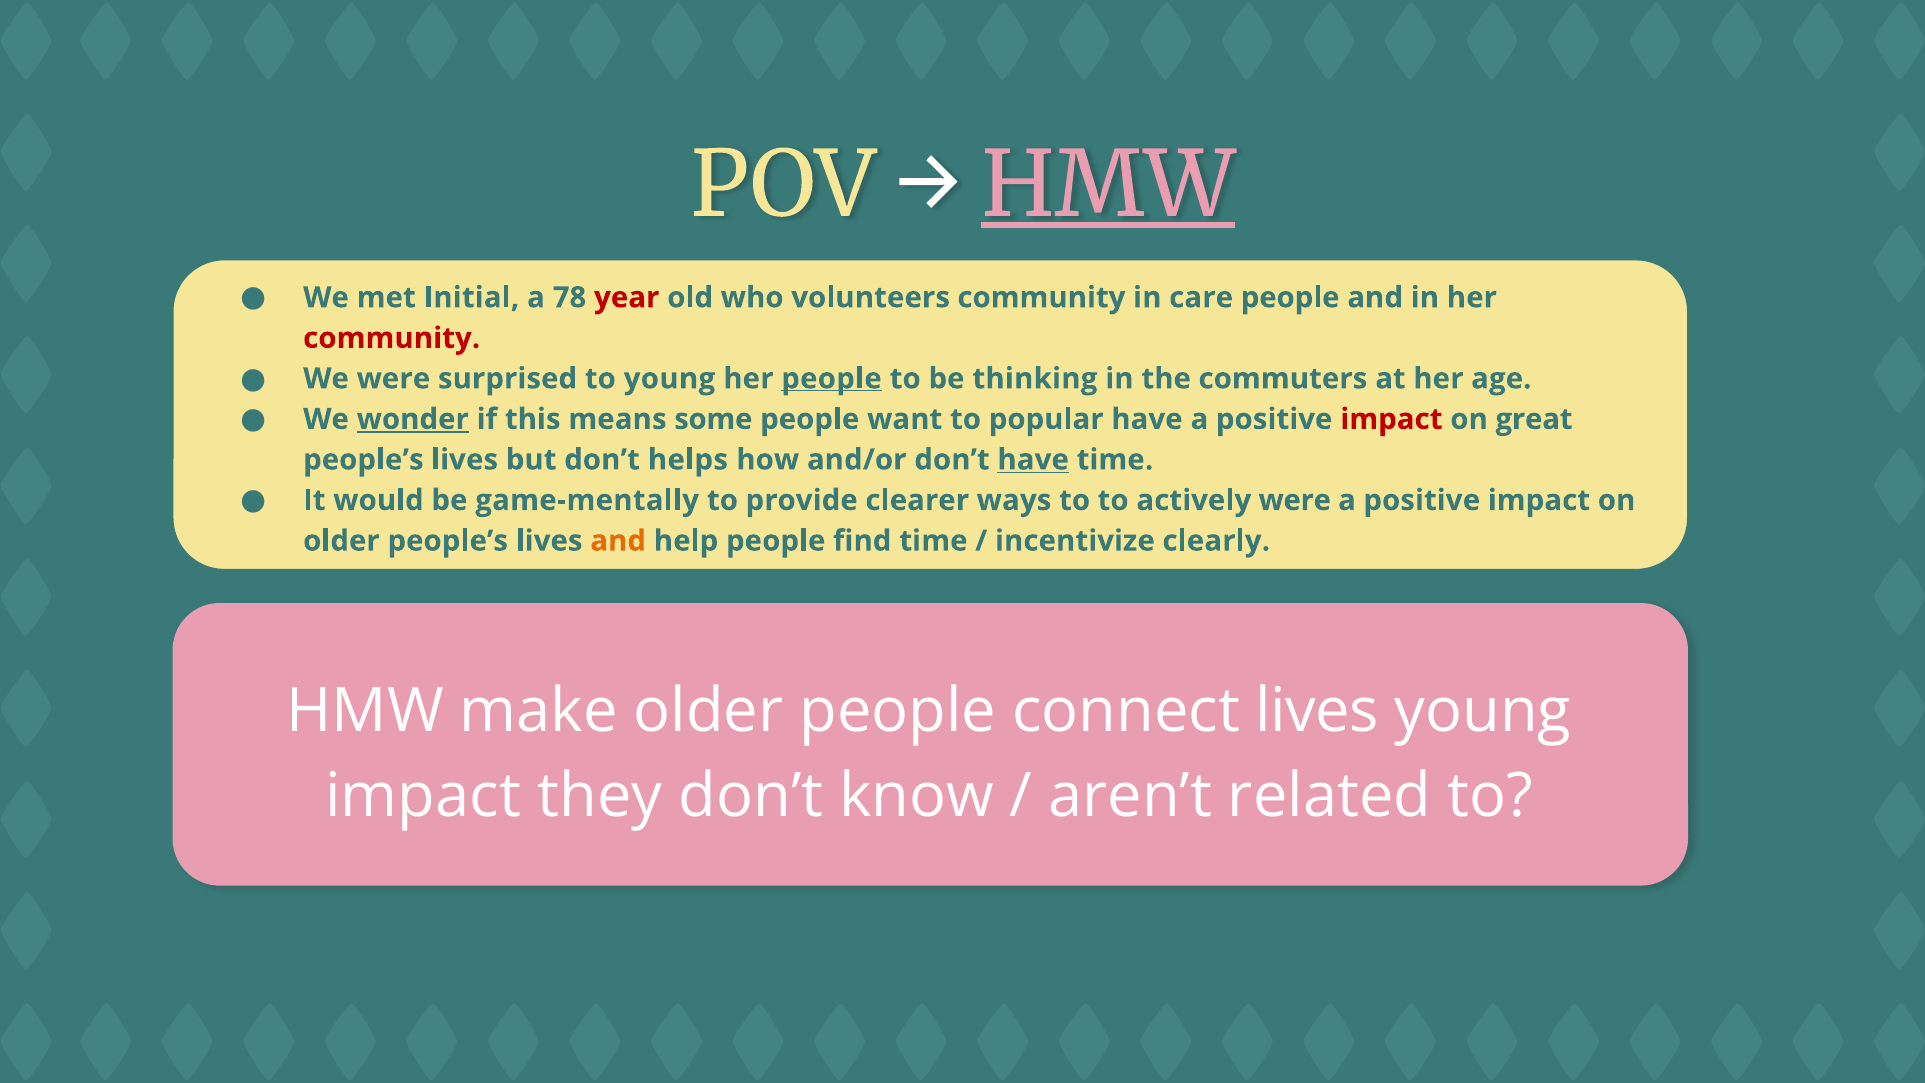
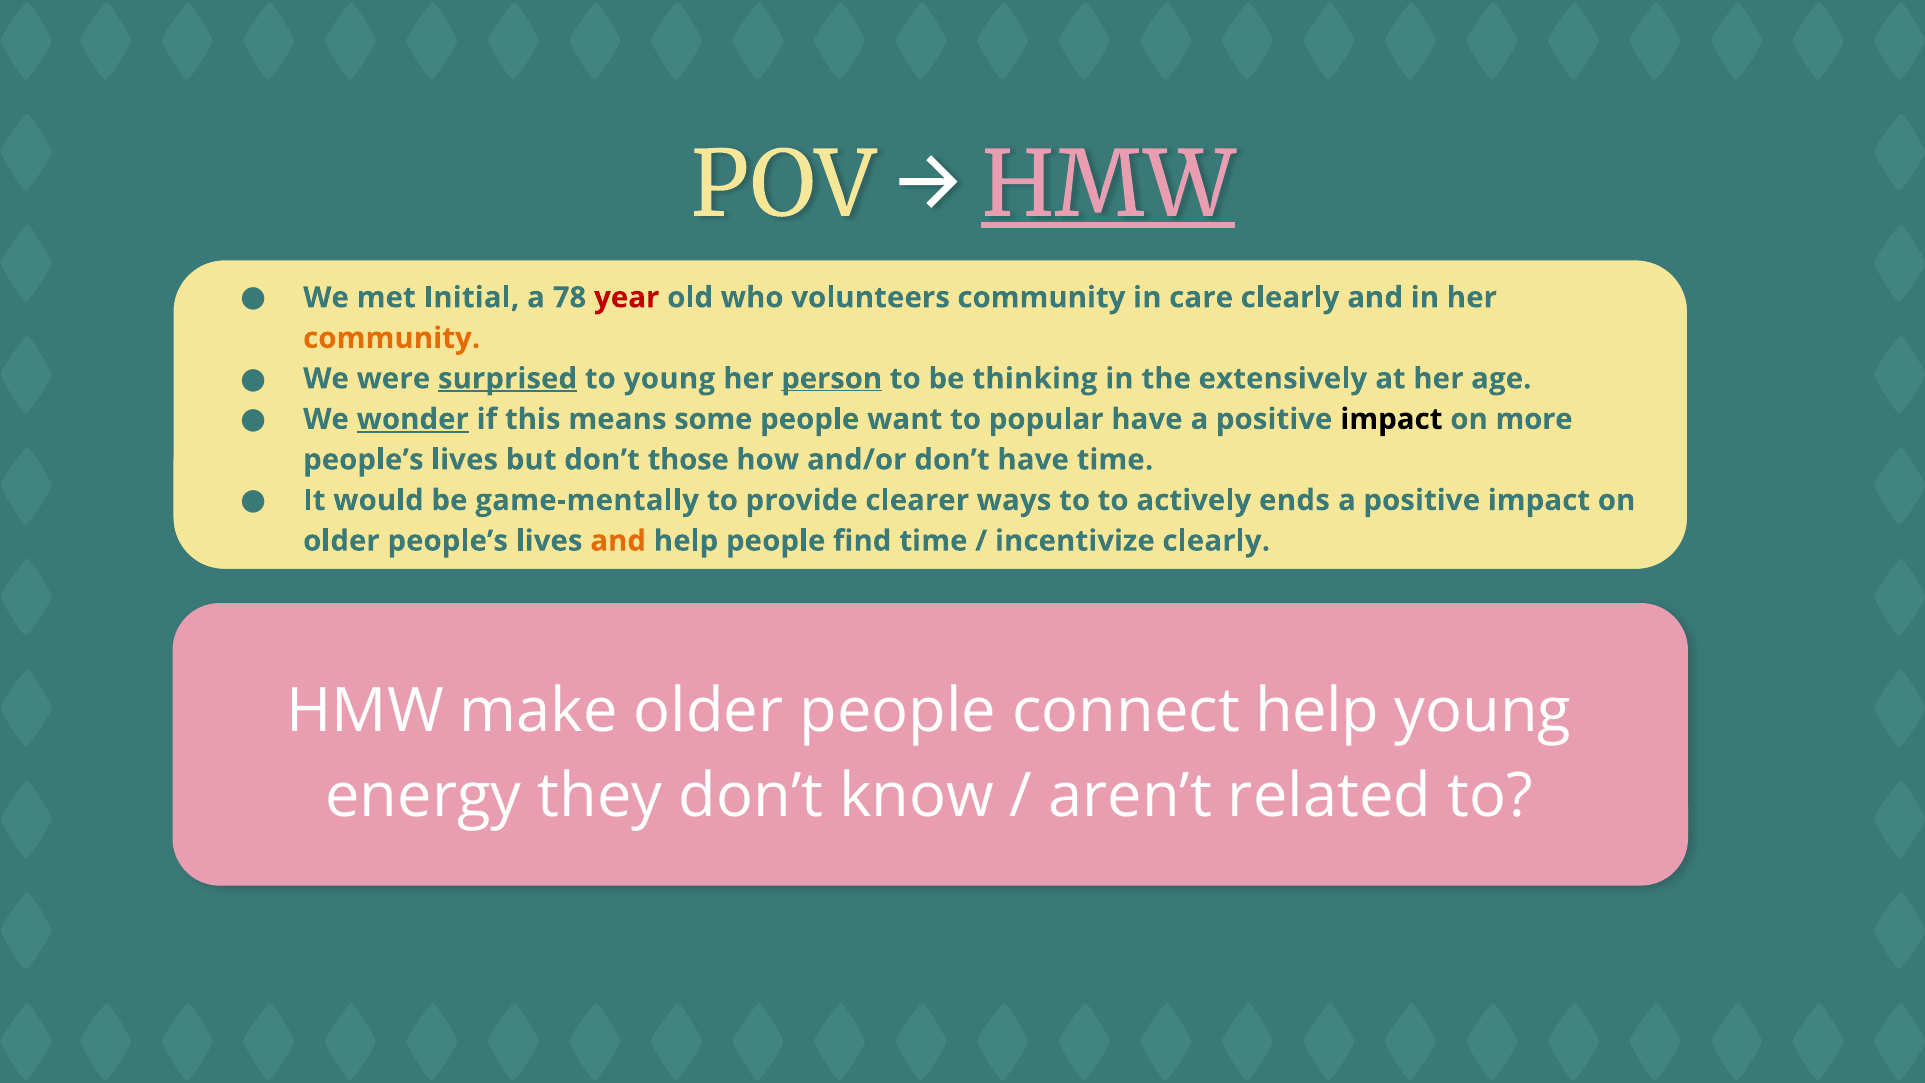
care people: people -> clearly
community at (392, 338) colour: red -> orange
surprised underline: none -> present
her people: people -> person
commuters: commuters -> extensively
impact at (1391, 419) colour: red -> black
great: great -> more
helps: helps -> those
have at (1033, 460) underline: present -> none
actively were: were -> ends
connect lives: lives -> help
impact at (423, 796): impact -> energy
